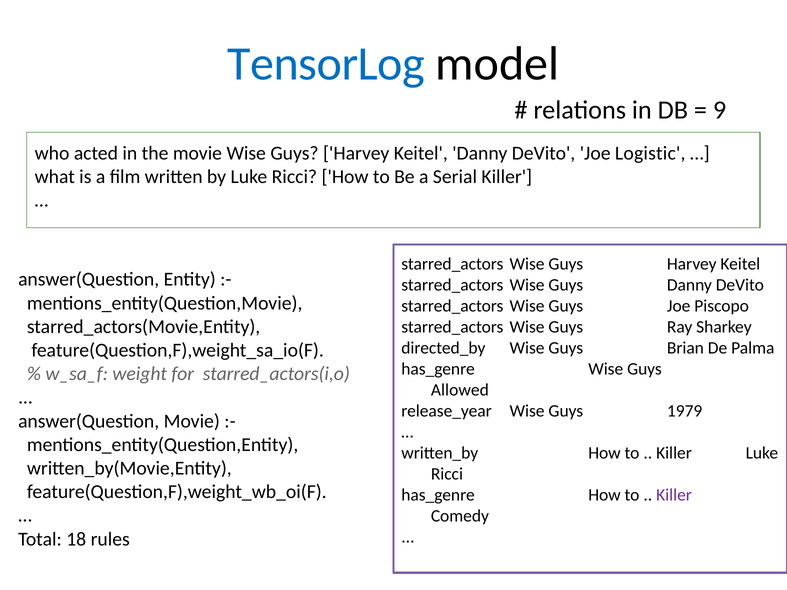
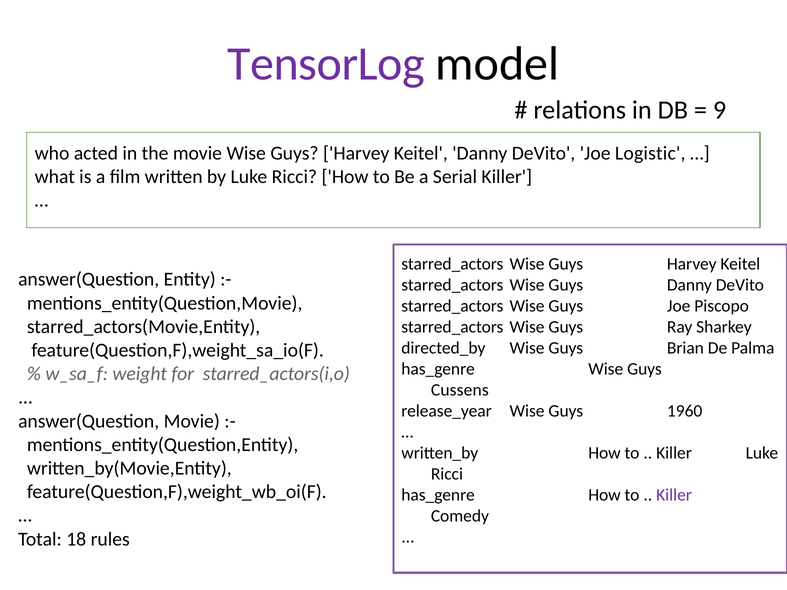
TensorLog colour: blue -> purple
Allowed: Allowed -> Cussens
1979: 1979 -> 1960
